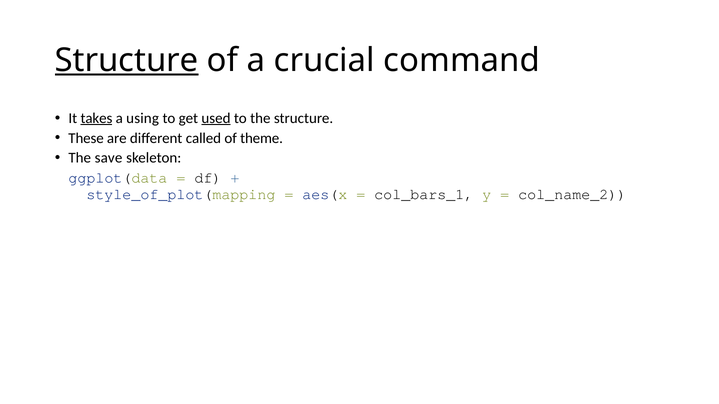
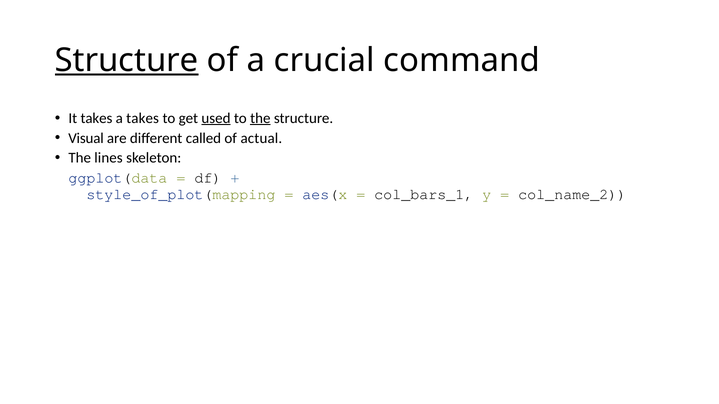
takes at (96, 118) underline: present -> none
a using: using -> takes
the at (260, 118) underline: none -> present
These: These -> Visual
theme: theme -> actual
save: save -> lines
